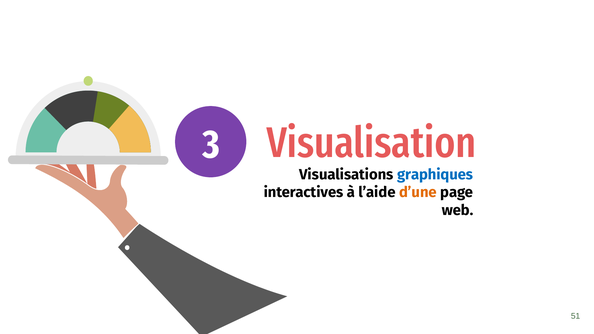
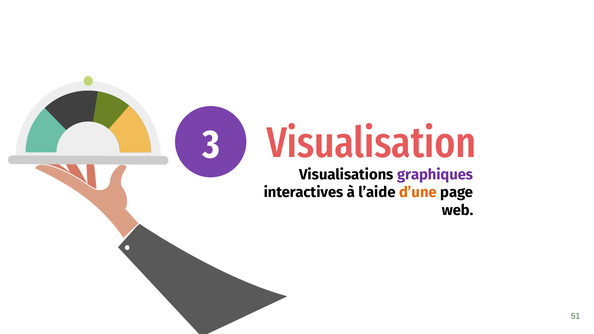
graphiques colour: blue -> purple
